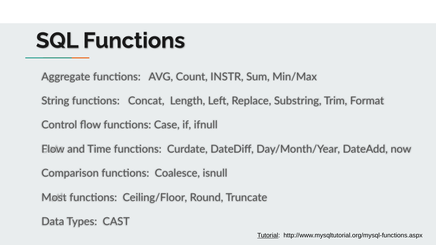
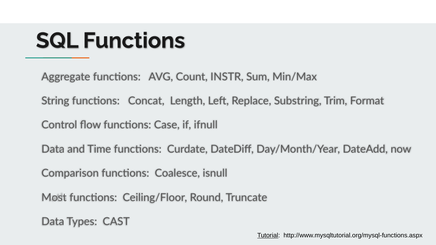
Flow at (53, 149): Flow -> Data
